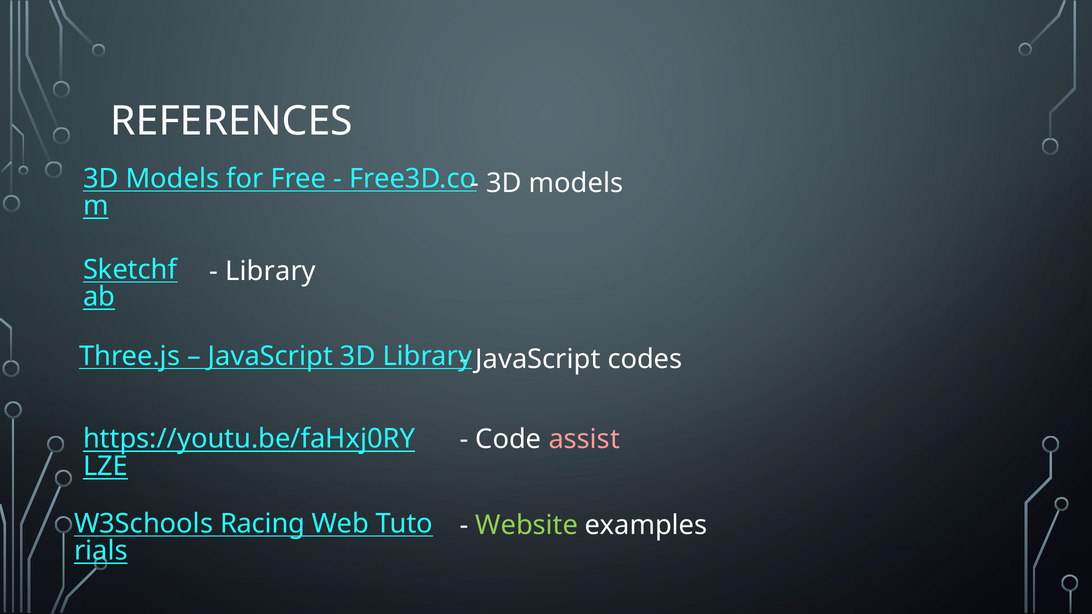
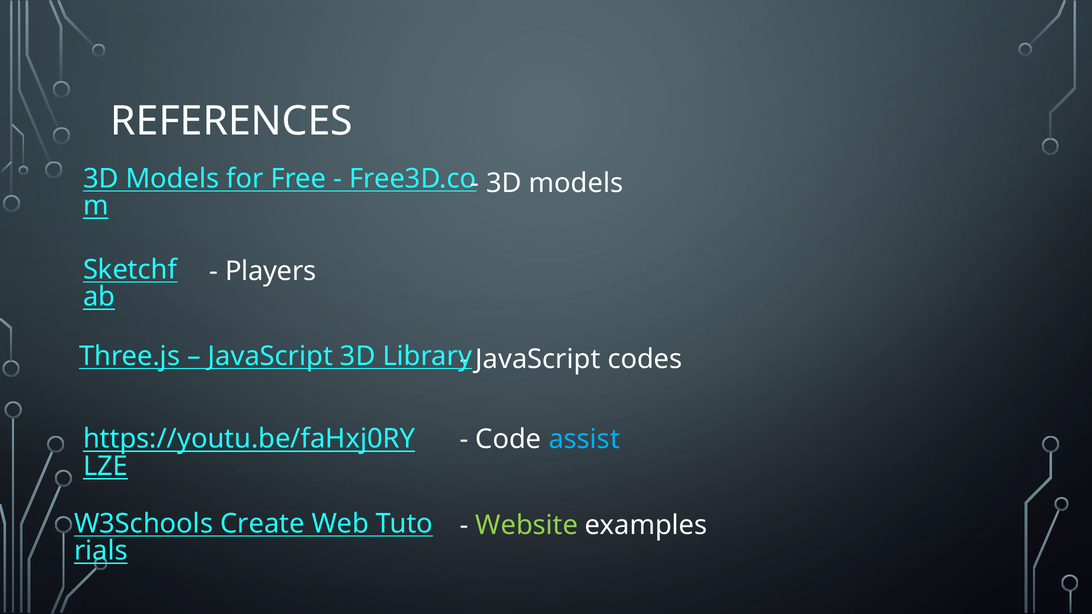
Library at (271, 271): Library -> Players
assist colour: pink -> light blue
Racing: Racing -> Create
